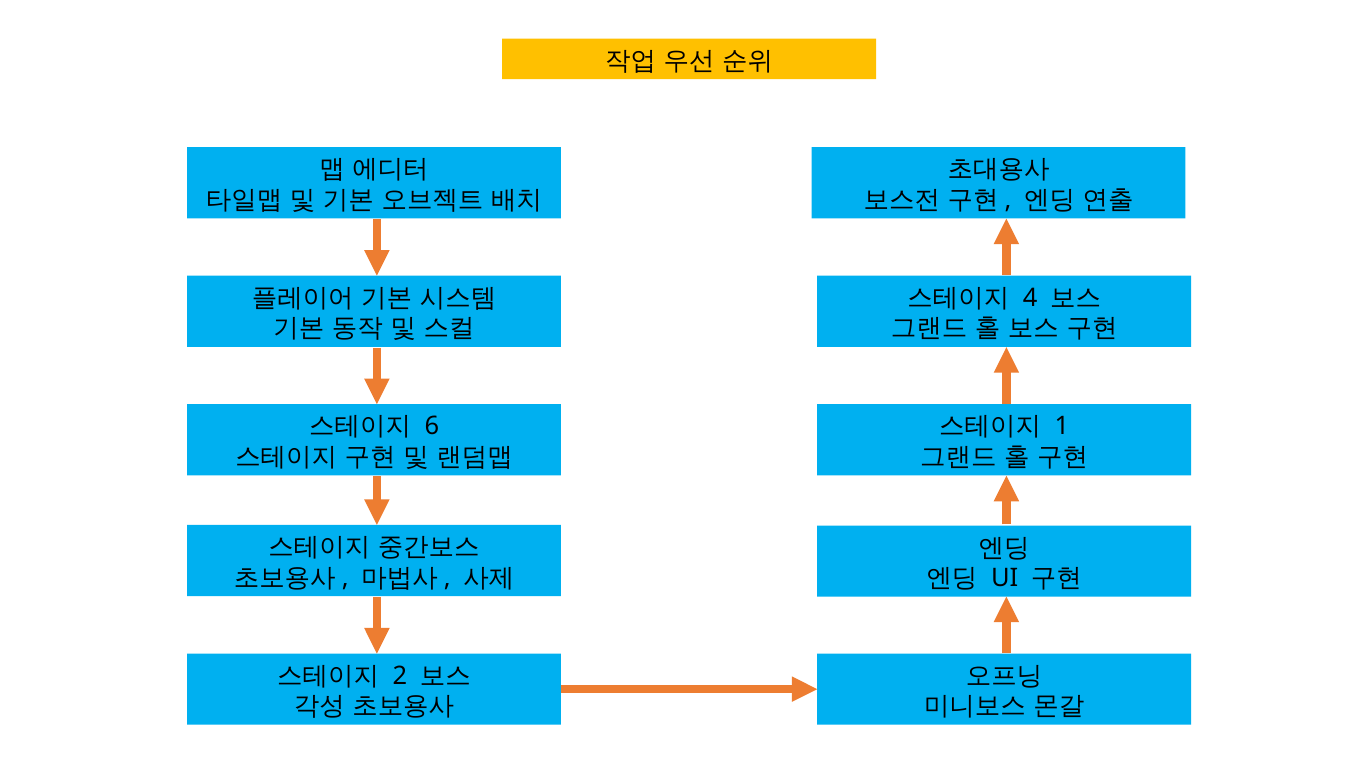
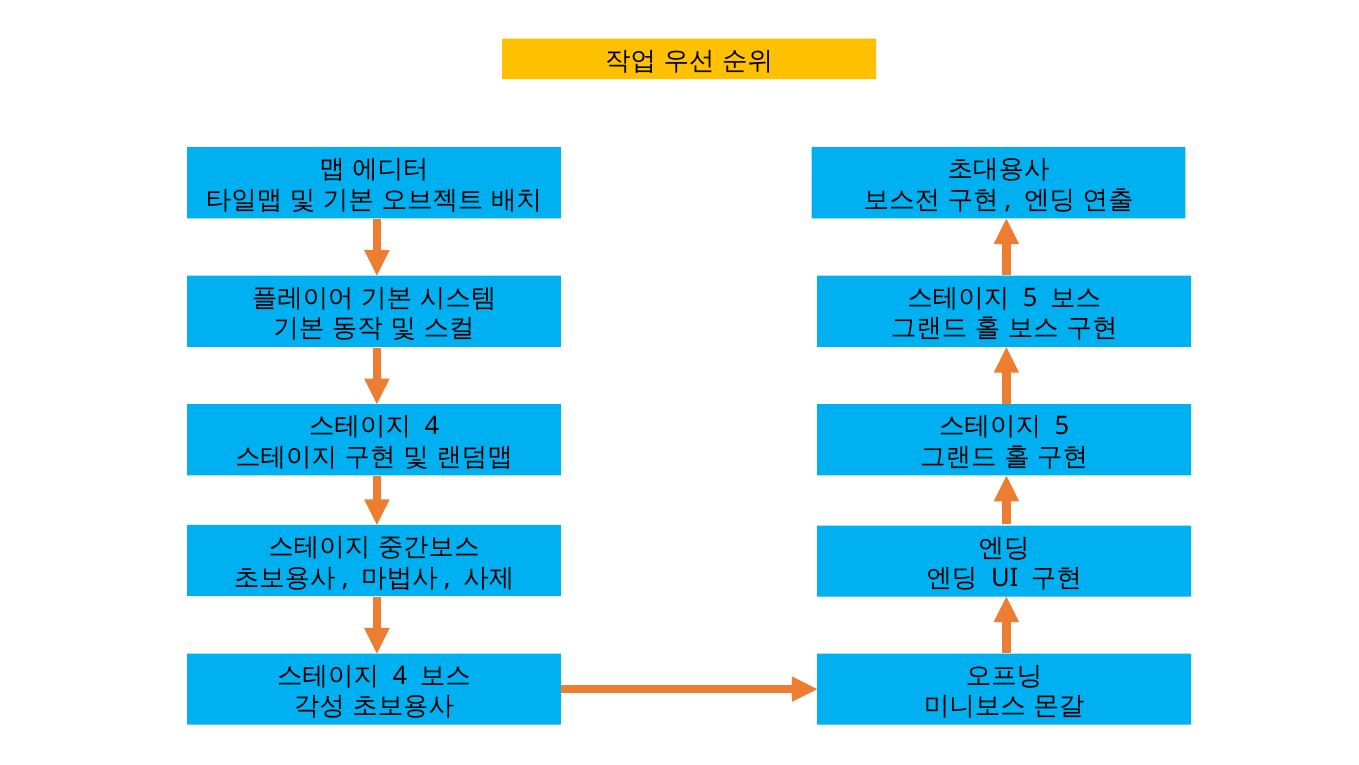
4 at (1030, 297): 4 -> 5
6 at (432, 426): 6 -> 4
1 at (1062, 426): 1 -> 5
2 at (400, 675): 2 -> 4
